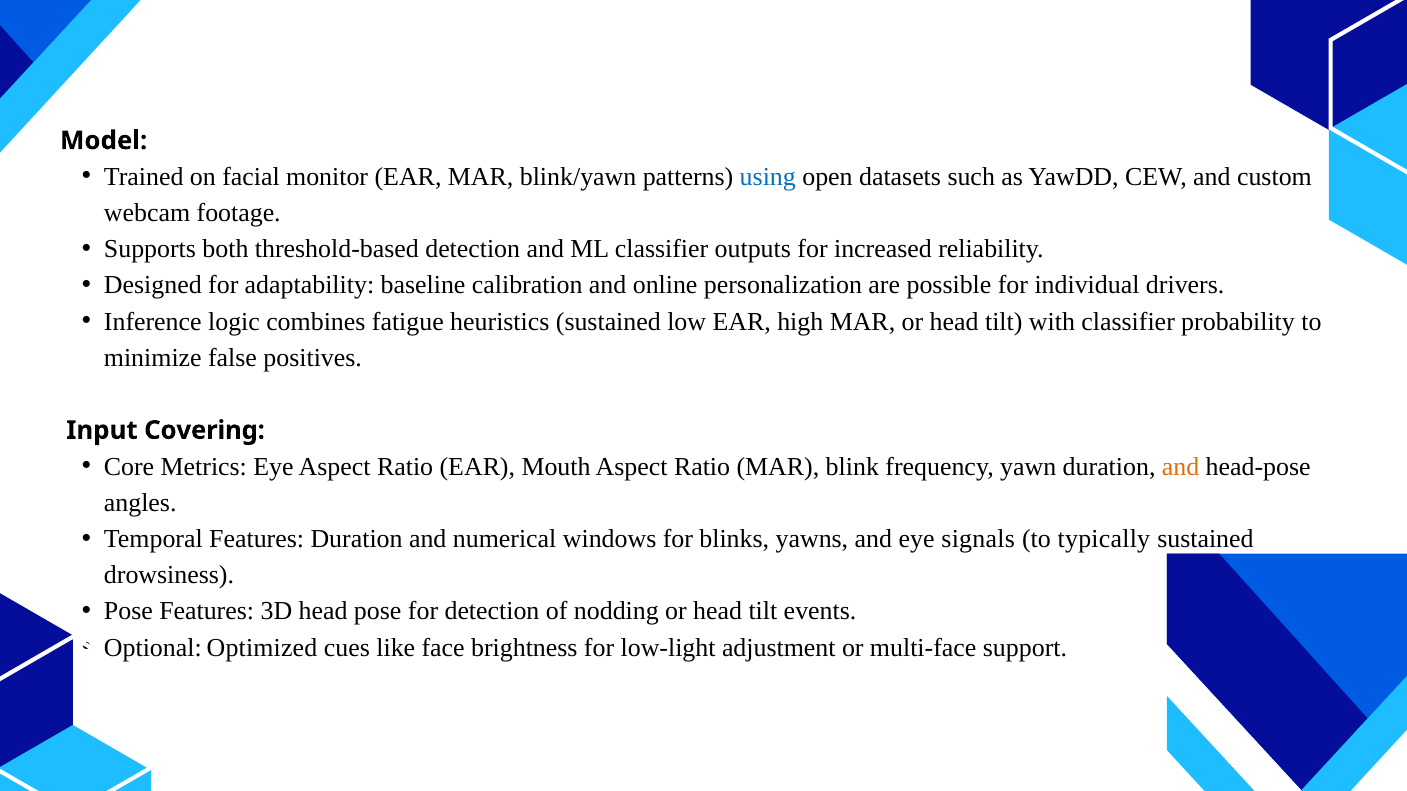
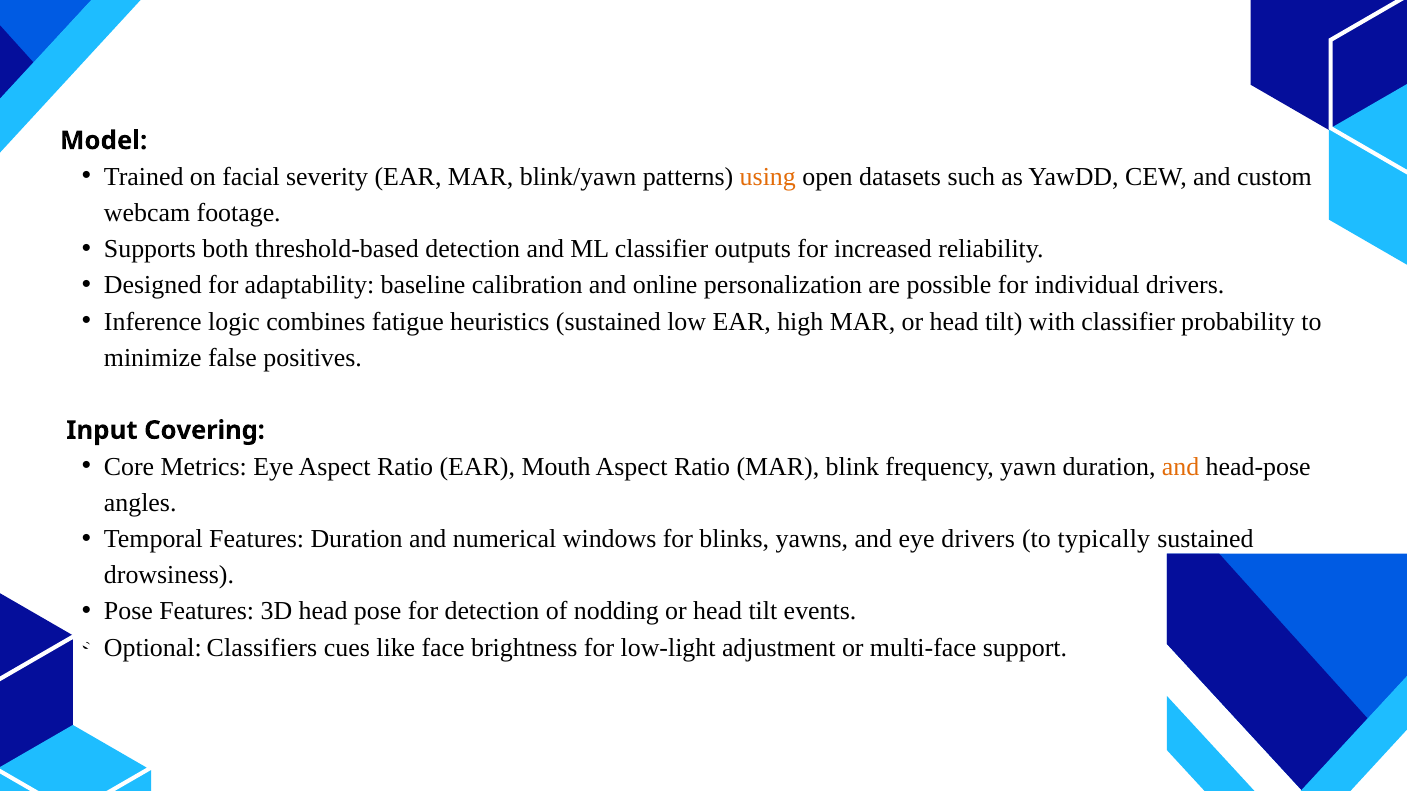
monitor: monitor -> severity
using colour: blue -> orange
eye signals: signals -> drivers
Optimized: Optimized -> Classifiers
